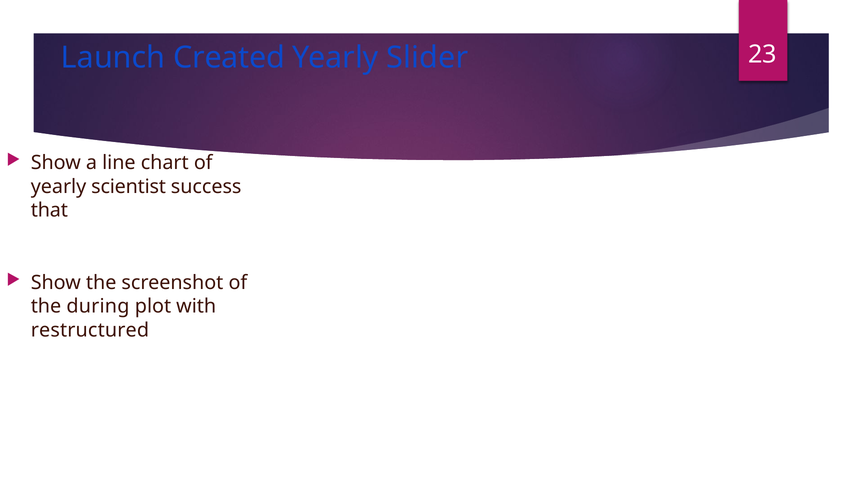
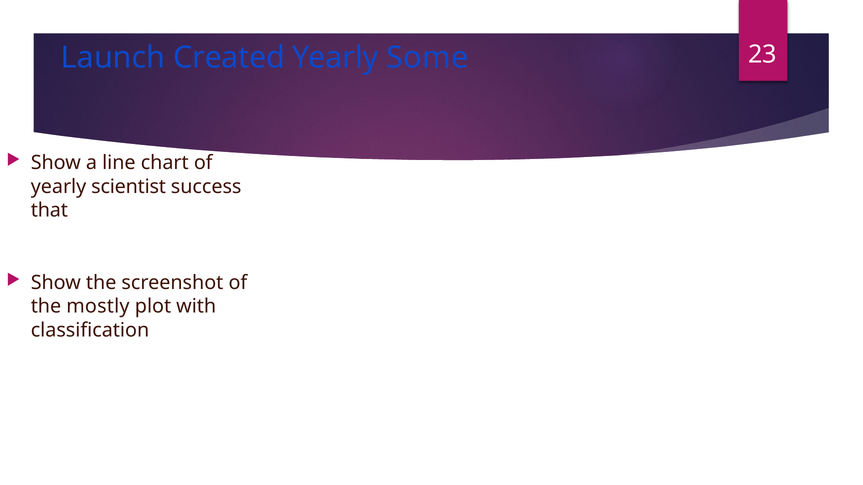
Slider: Slider -> Some
during: during -> mostly
restructured: restructured -> classification
